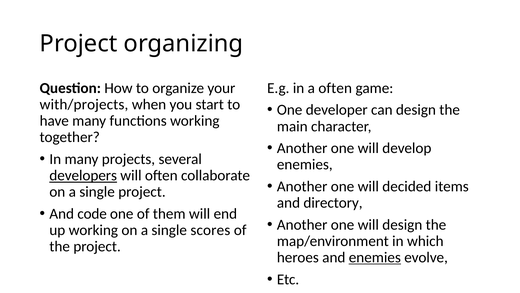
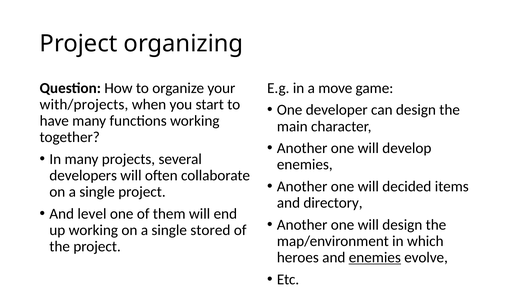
a often: often -> move
developers underline: present -> none
code: code -> level
scores: scores -> stored
